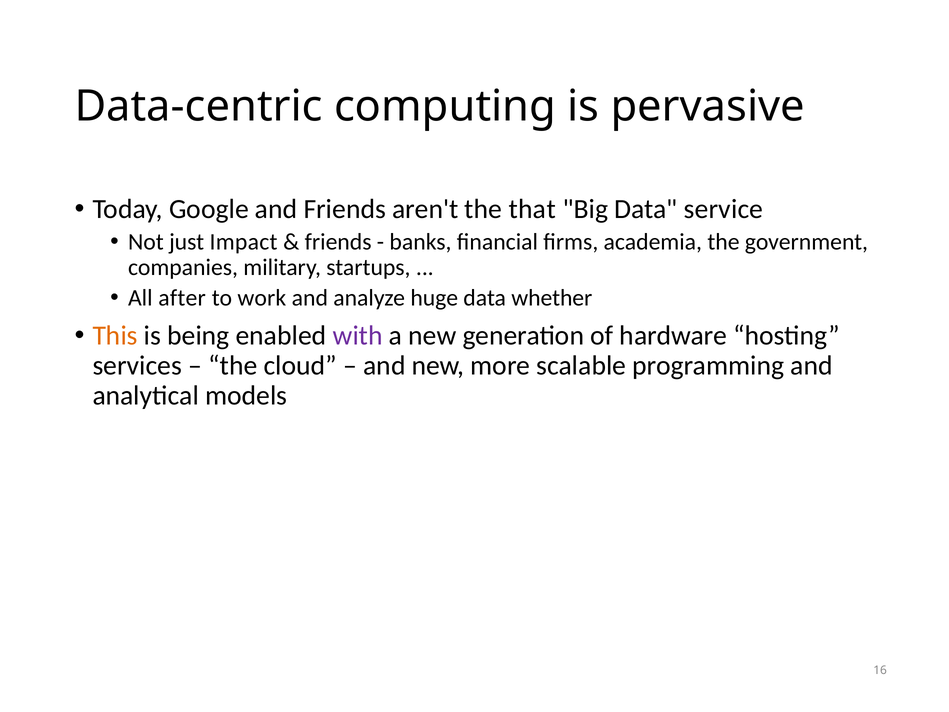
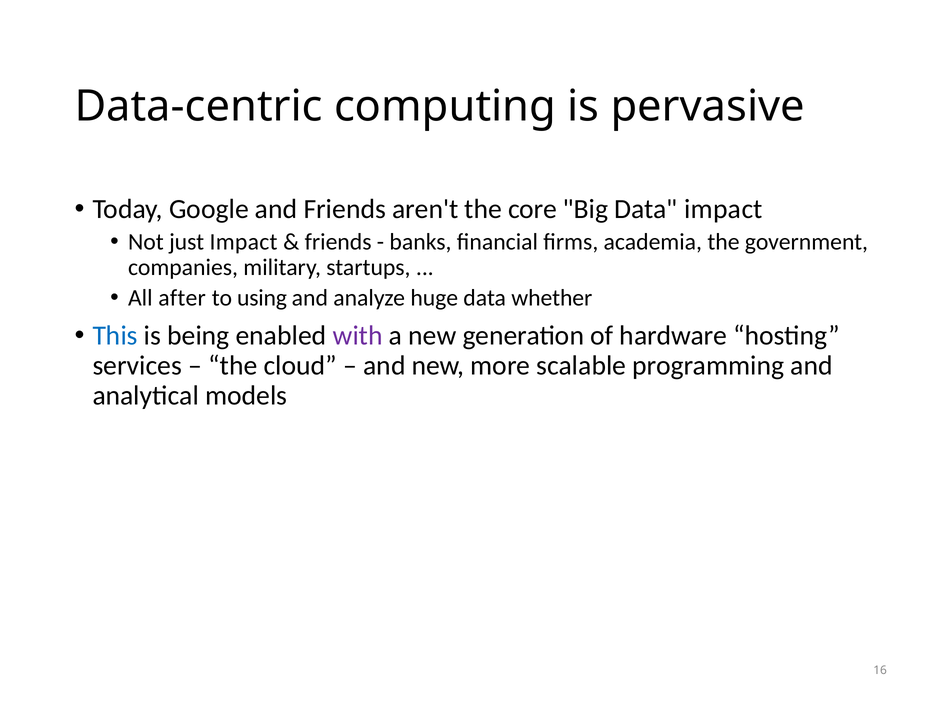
that: that -> core
Data service: service -> impact
work: work -> using
This colour: orange -> blue
